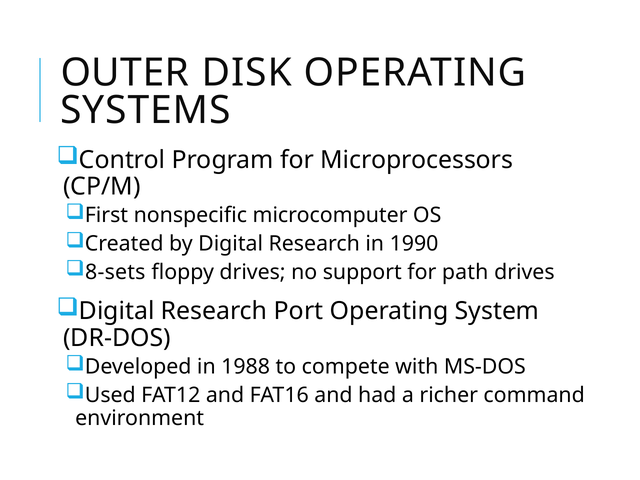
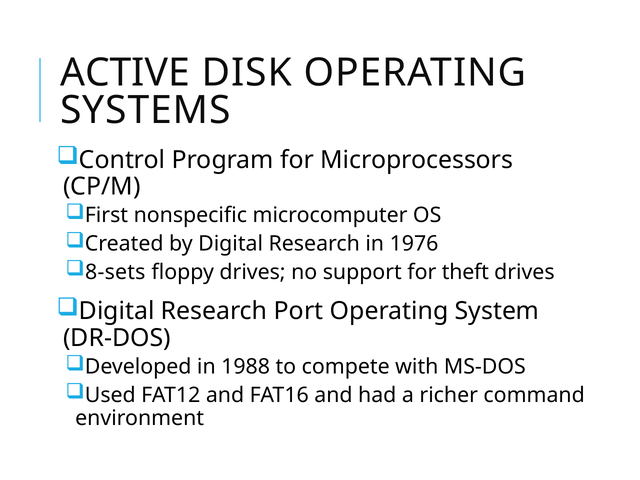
OUTER: OUTER -> ACTIVE
1990: 1990 -> 1976
path: path -> theft
